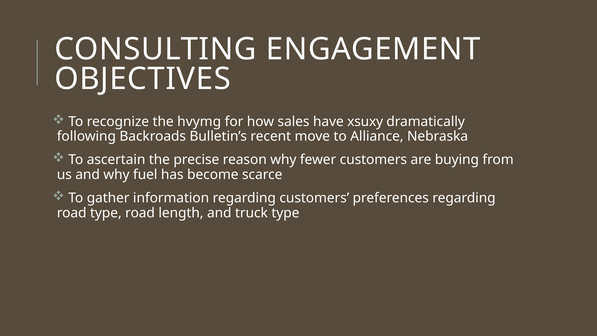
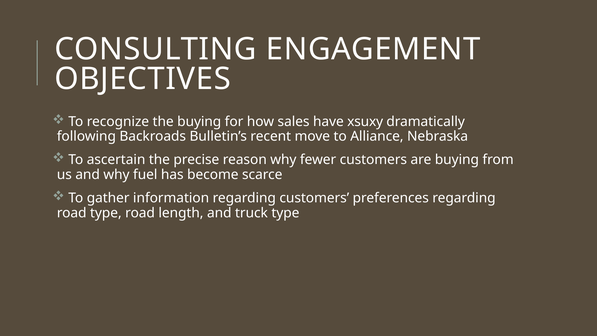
the hvymg: hvymg -> buying
